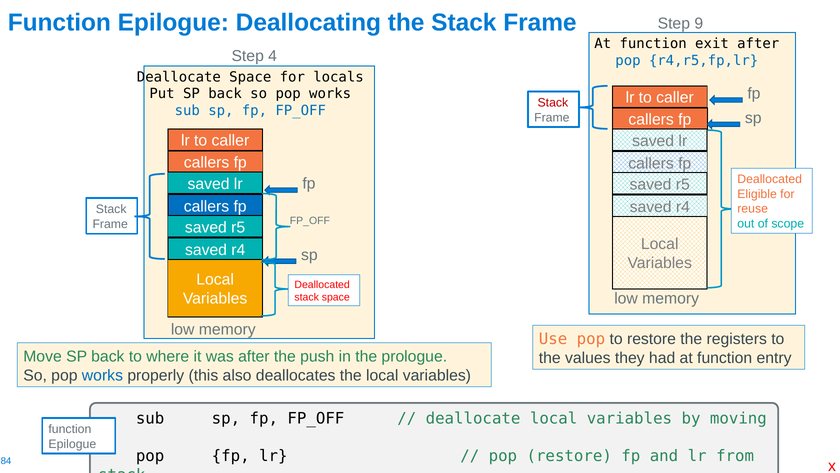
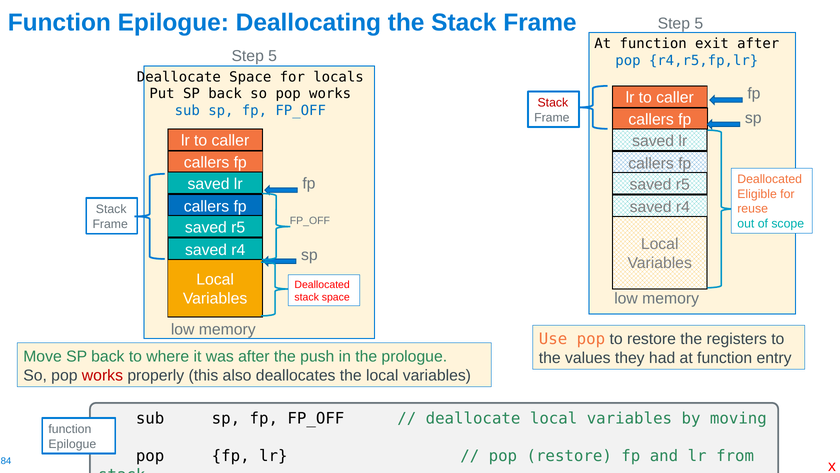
9 at (699, 24): 9 -> 5
4 at (273, 56): 4 -> 5
works at (102, 375) colour: blue -> red
